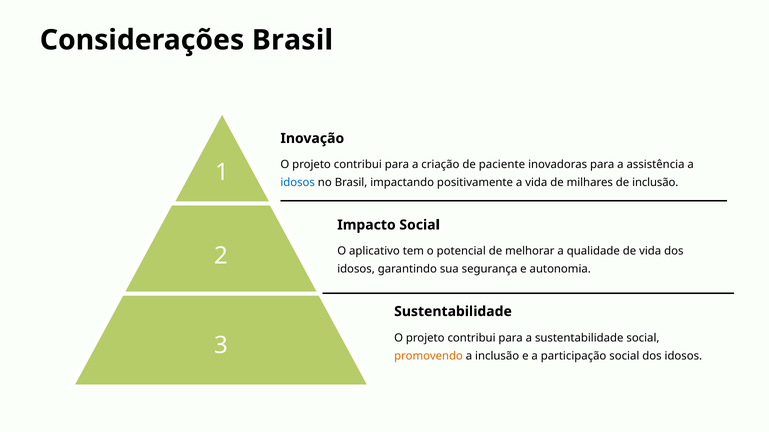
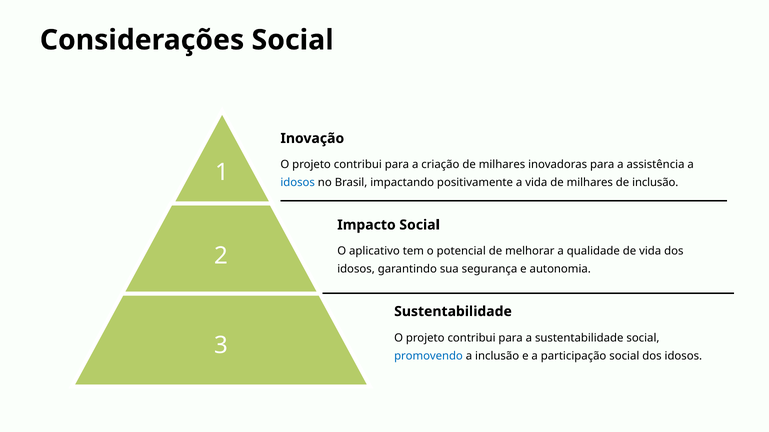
Considerações Brasil: Brasil -> Social
criação de paciente: paciente -> milhares
promovendo colour: orange -> blue
